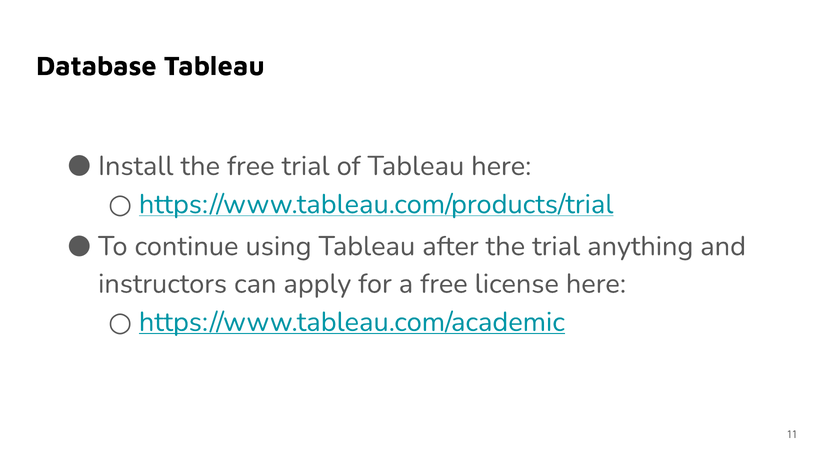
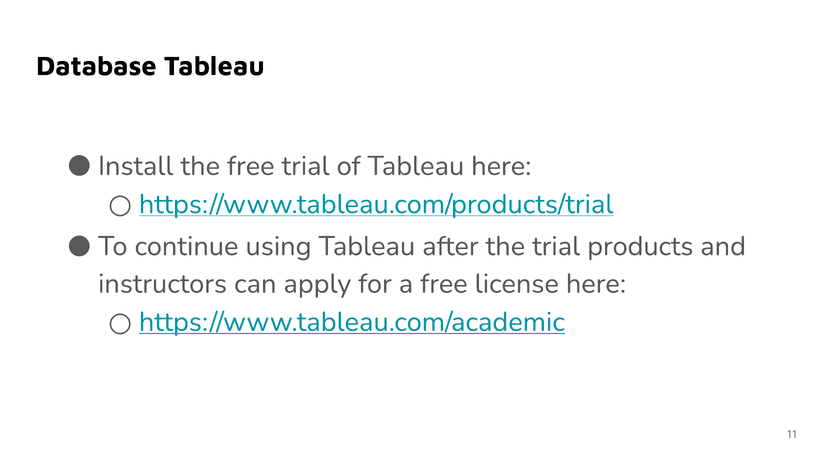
anything: anything -> products
